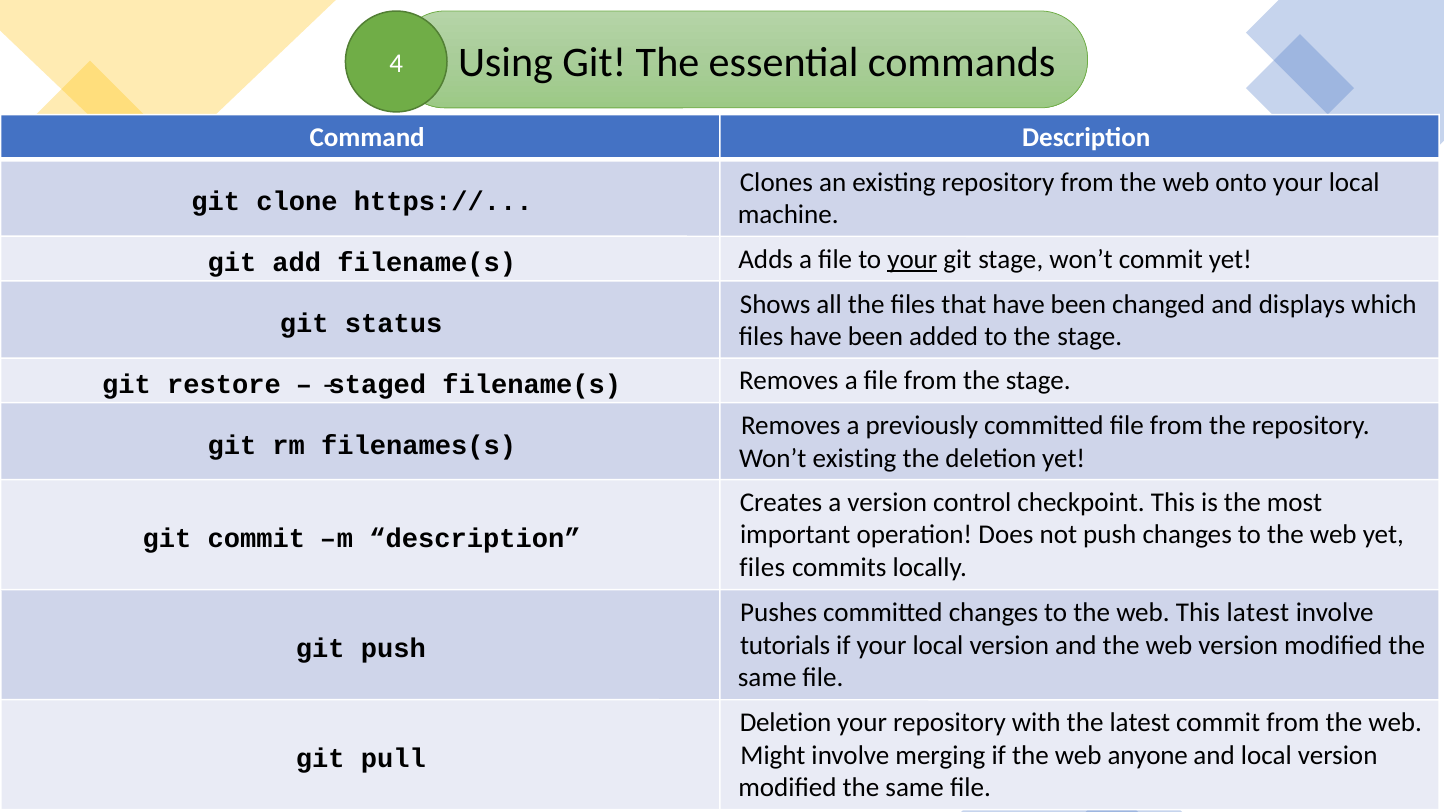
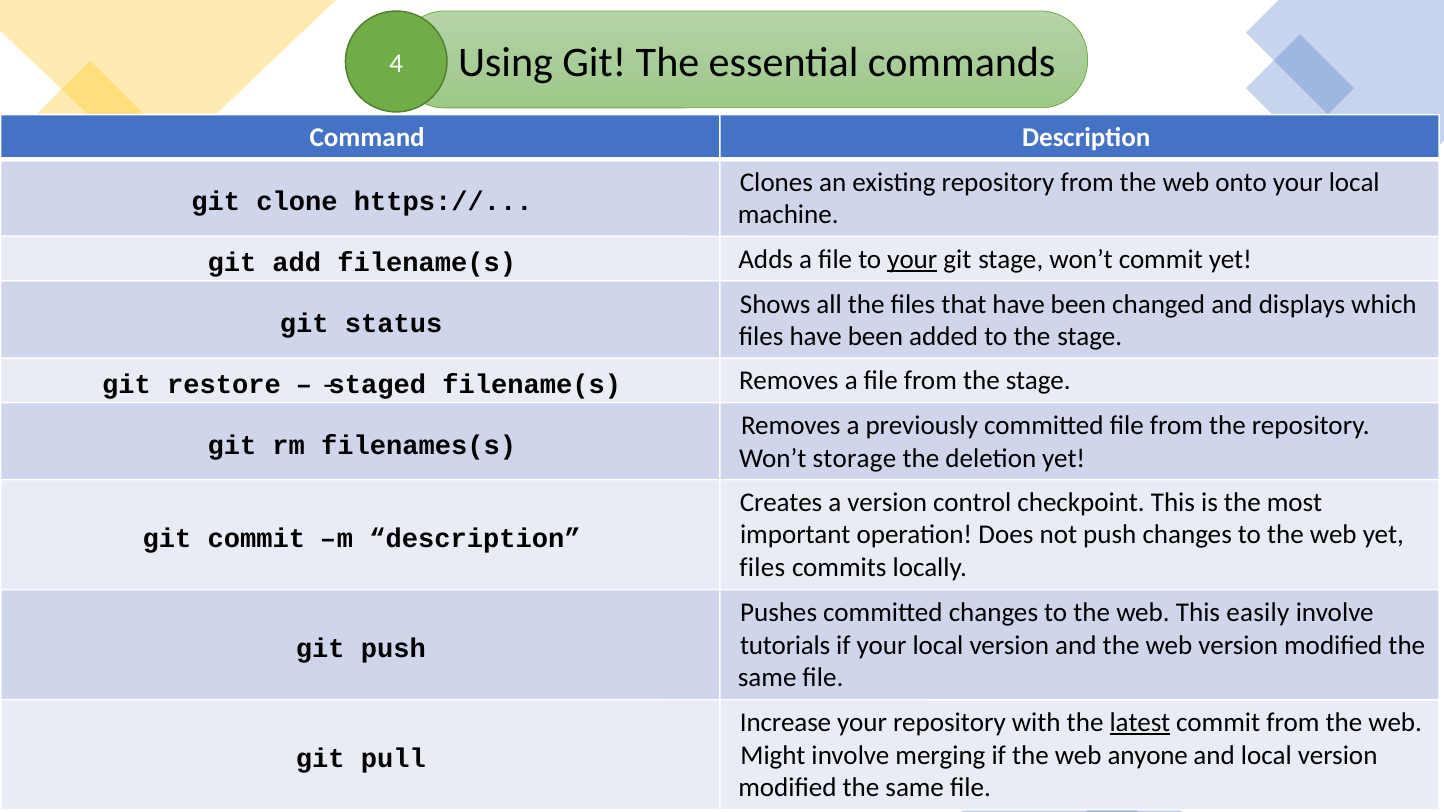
Won’t existing: existing -> storage
This latest: latest -> easily
Deletion at (786, 723): Deletion -> Increase
latest at (1140, 723) underline: none -> present
